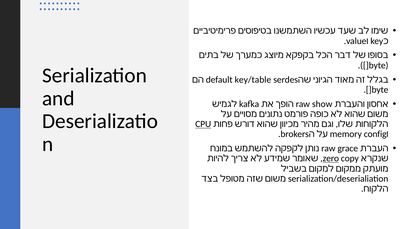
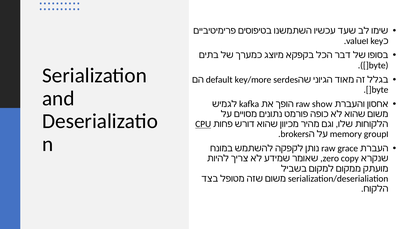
key/table: key/table -> key/more
config: config -> group
zero underline: present -> none
